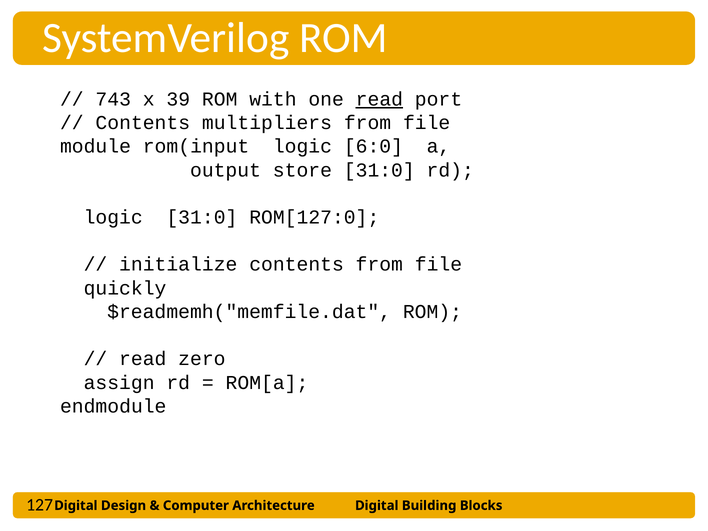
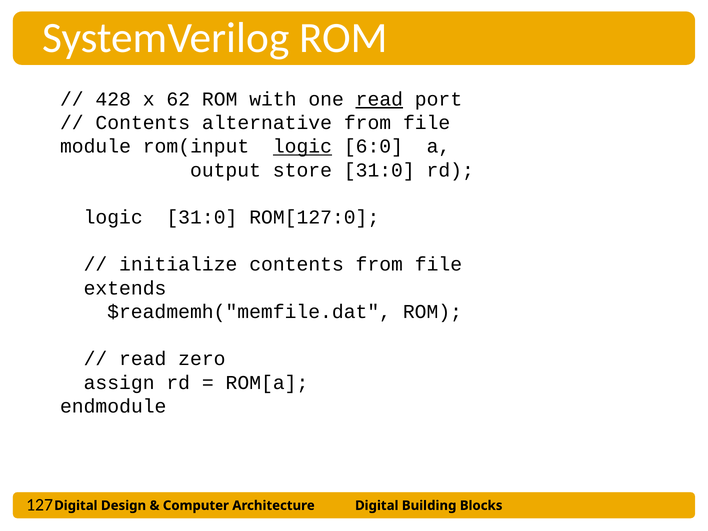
743: 743 -> 428
39: 39 -> 62
multipliers: multipliers -> alternative
logic at (302, 146) underline: none -> present
quickly: quickly -> extends
